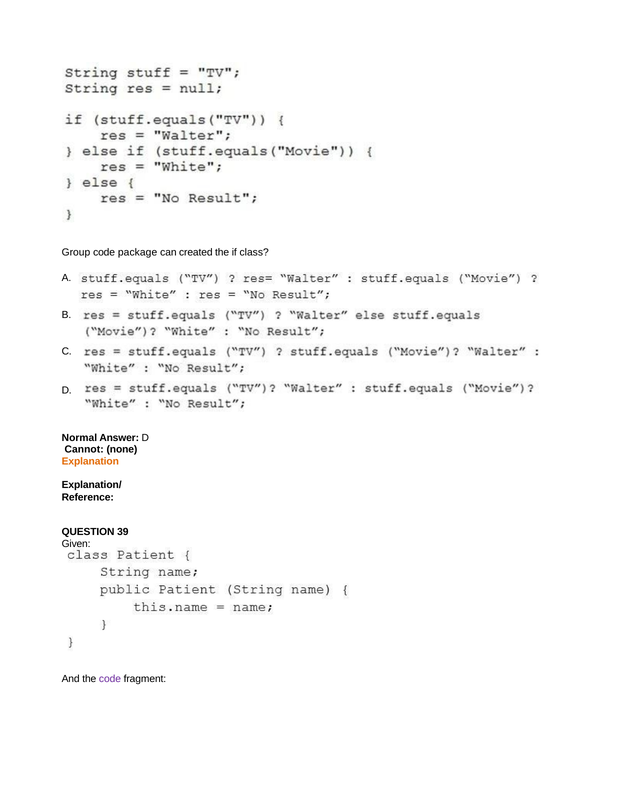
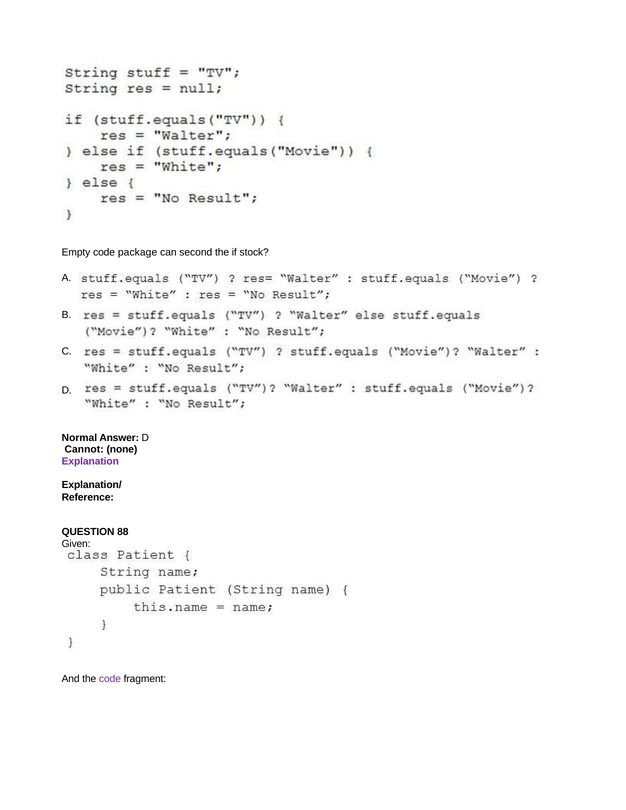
Group: Group -> Empty
created: created -> second
class: class -> stock
Explanation colour: orange -> purple
39: 39 -> 88
